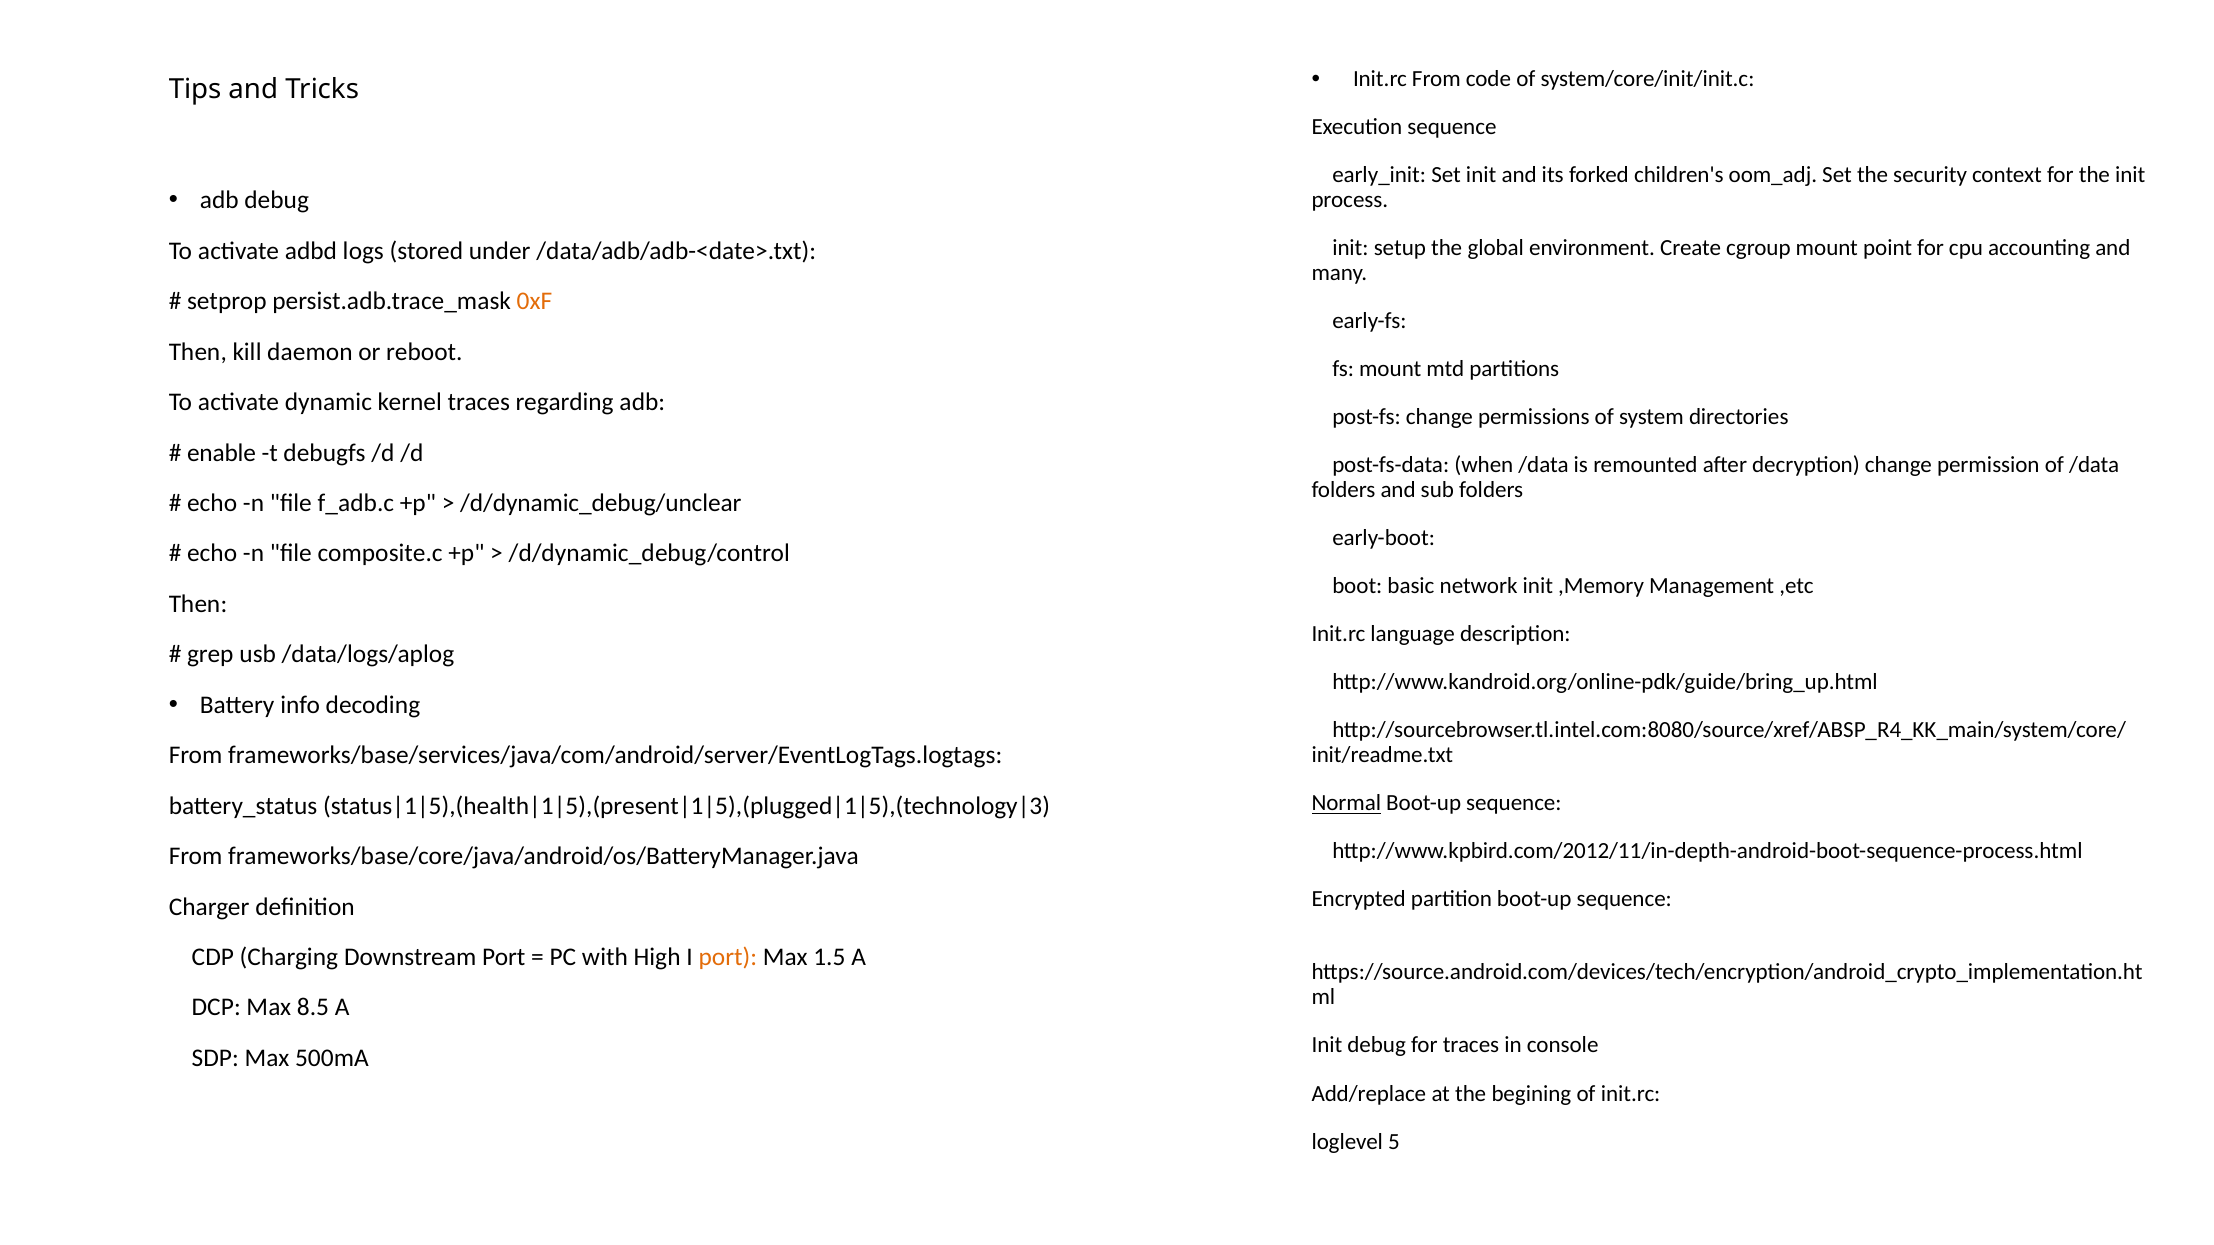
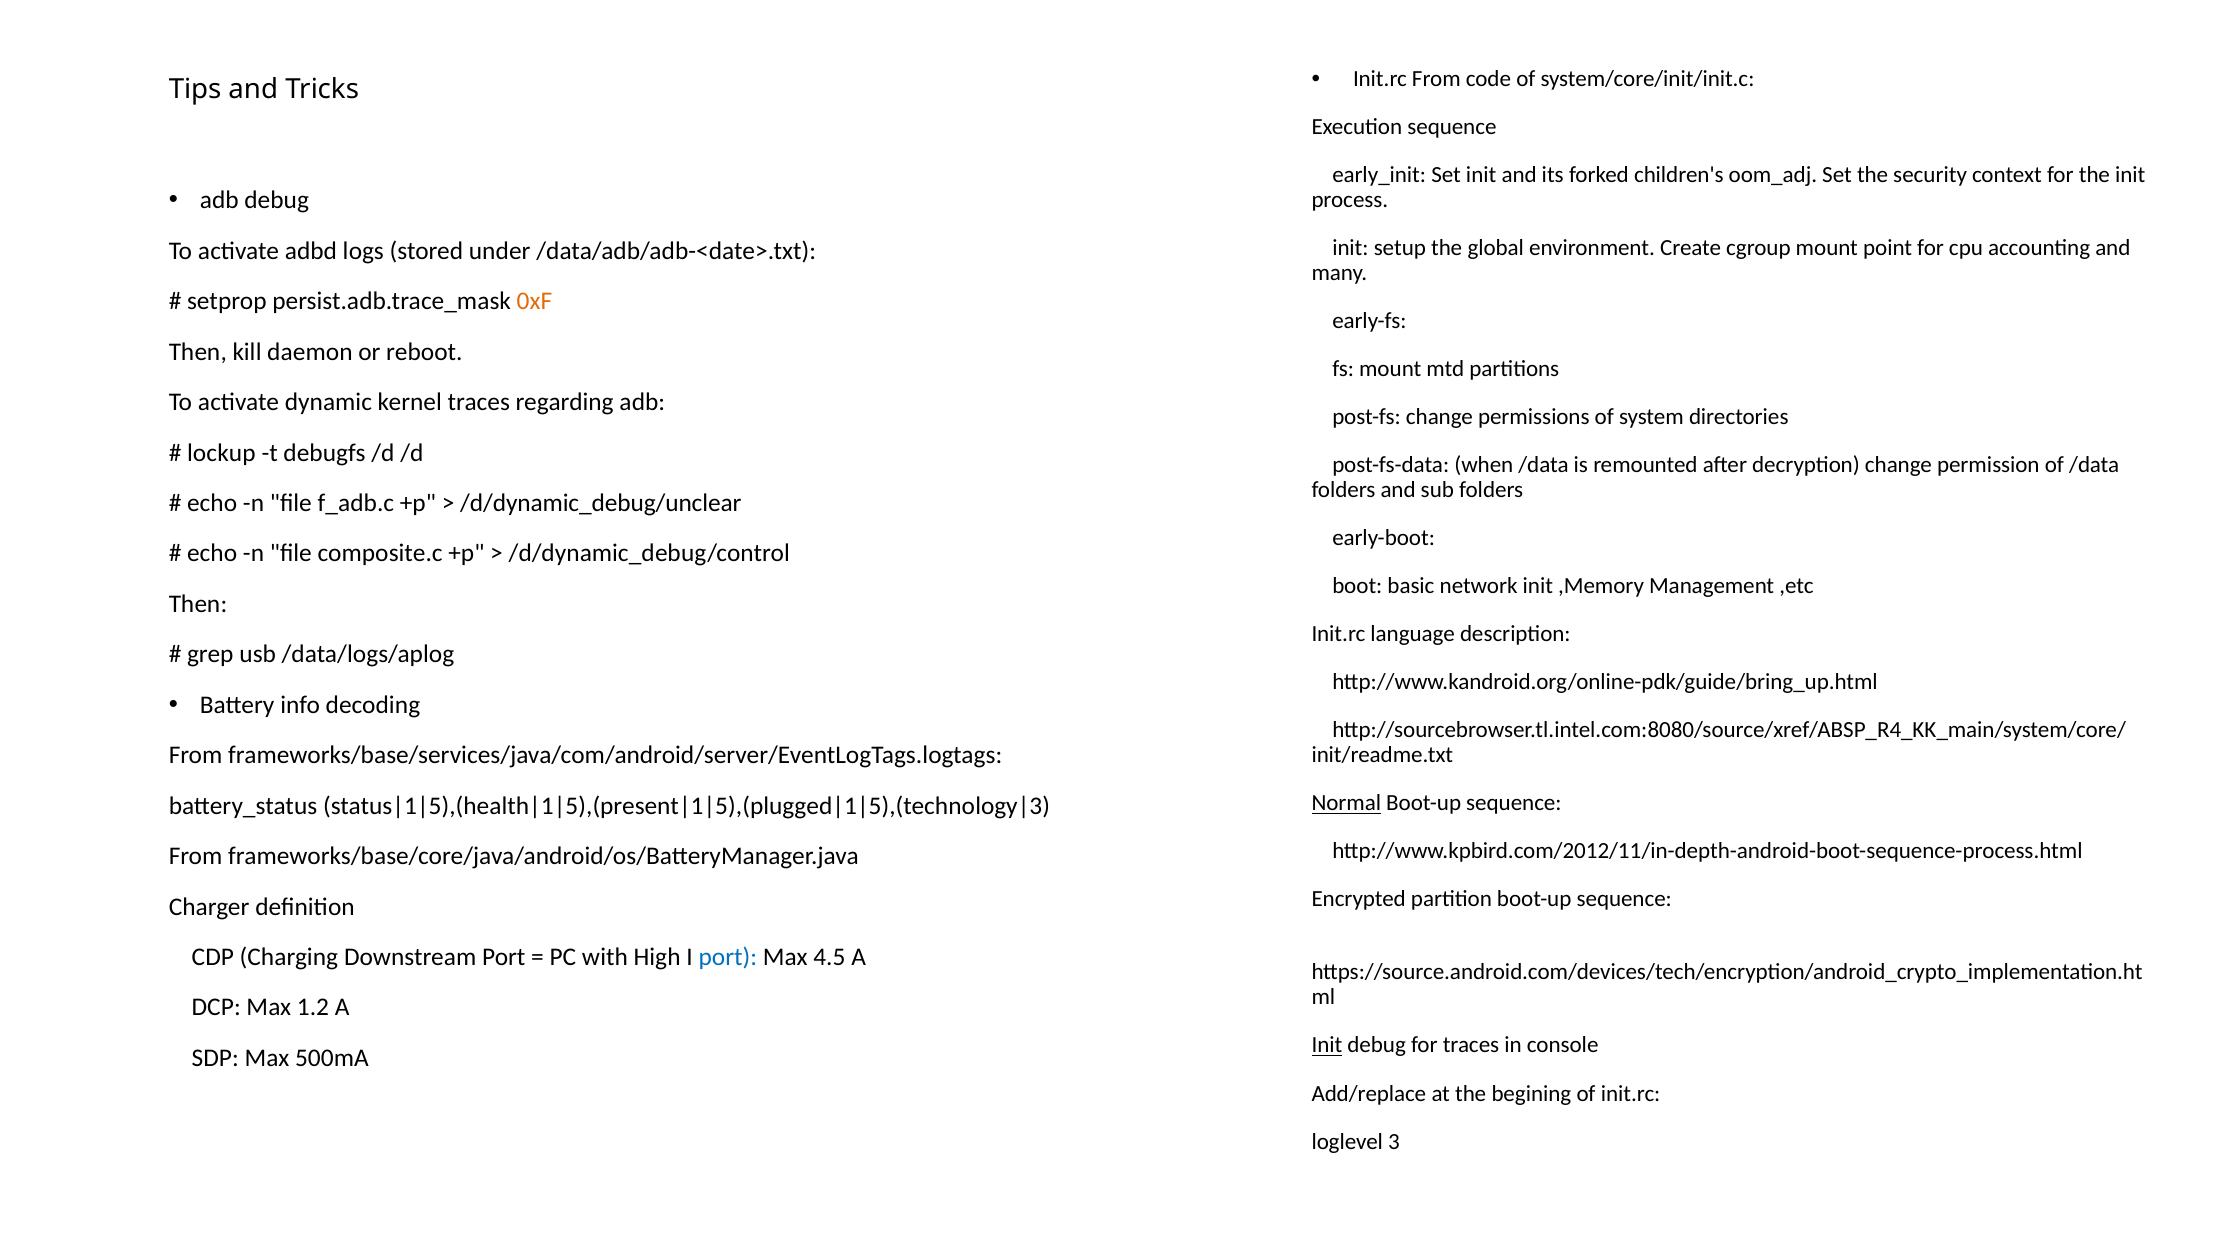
enable: enable -> lockup
port at (728, 957) colour: orange -> blue
1.5: 1.5 -> 4.5
8.5: 8.5 -> 1.2
Init at (1327, 1046) underline: none -> present
5: 5 -> 3
